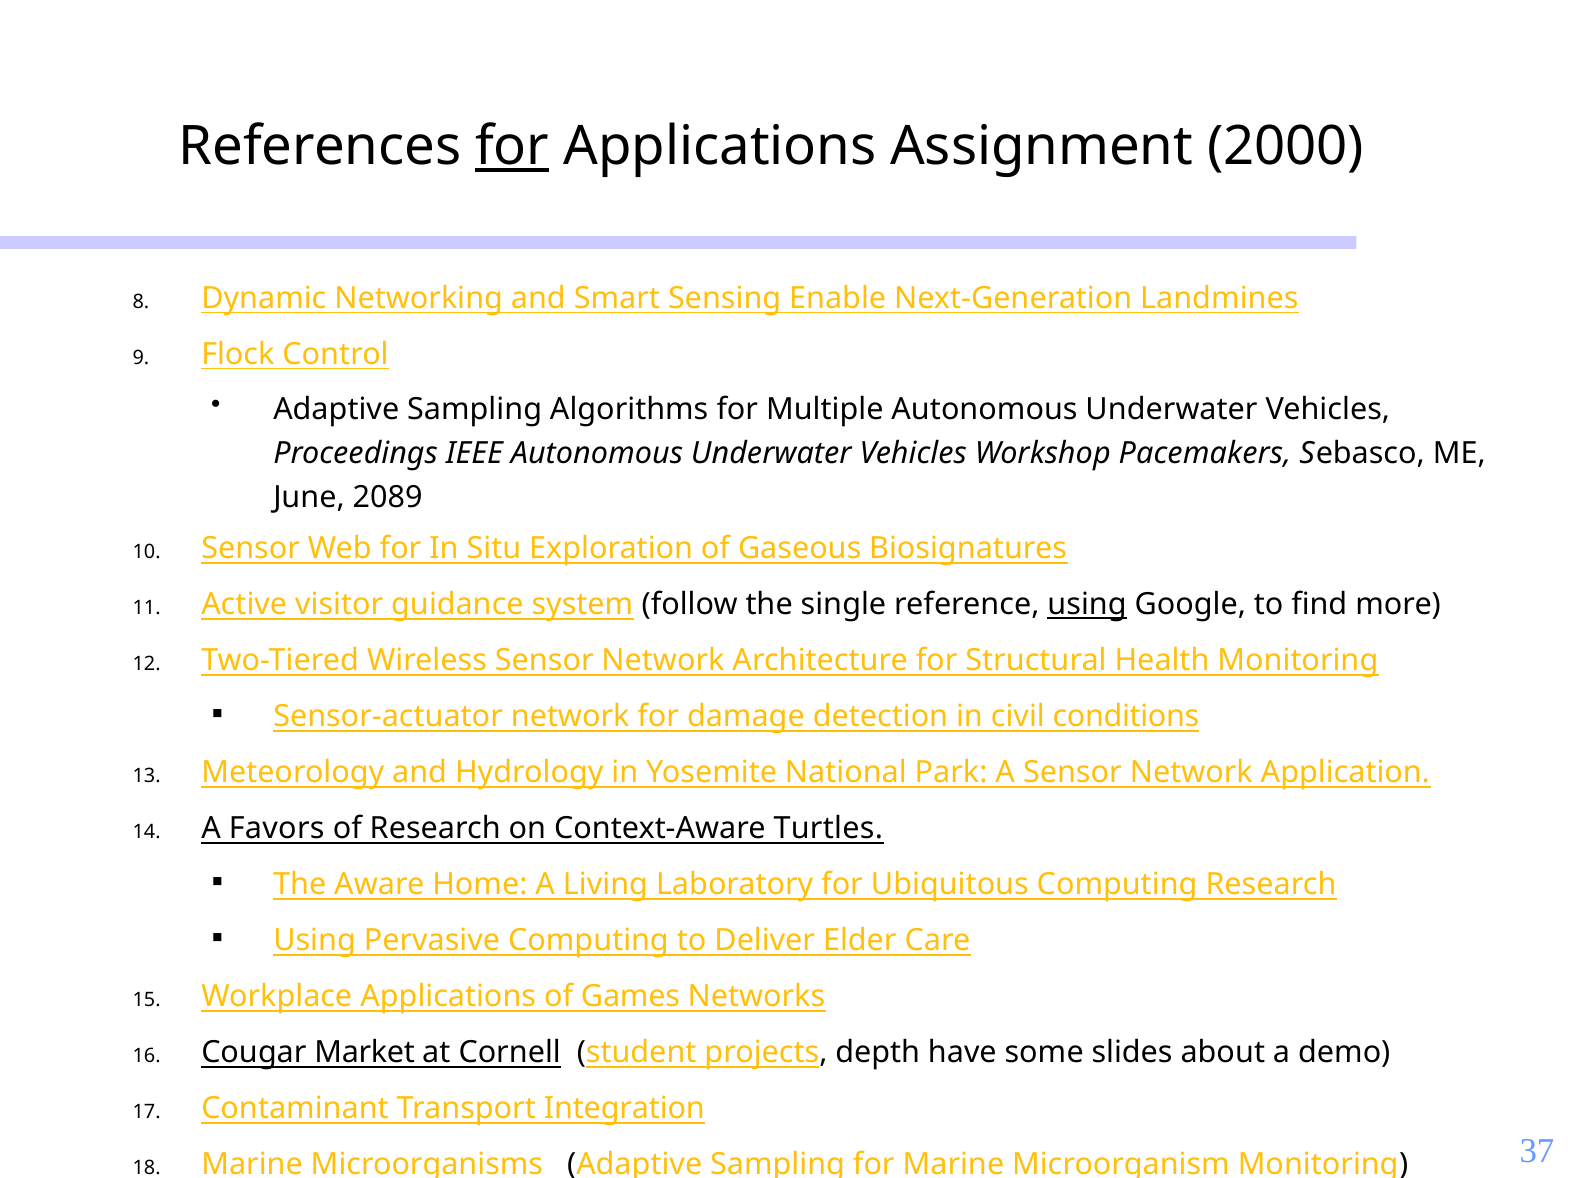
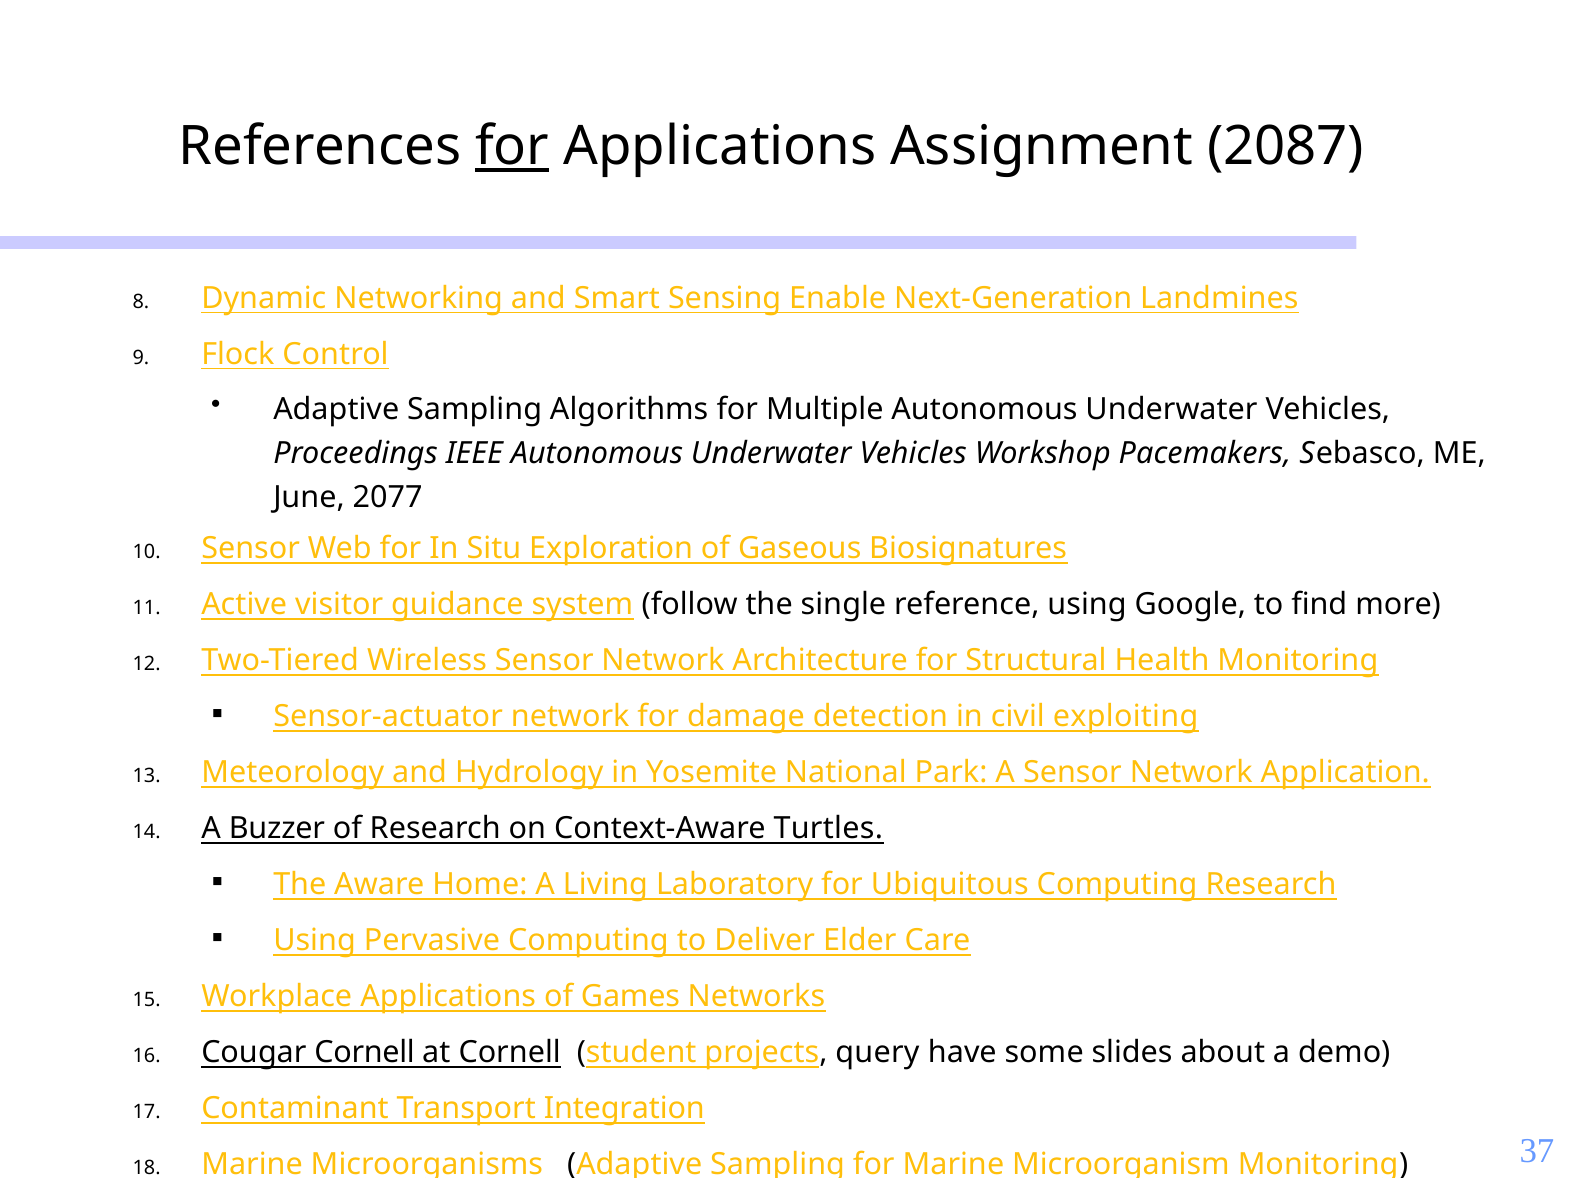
2000: 2000 -> 2087
2089: 2089 -> 2077
using at (1087, 604) underline: present -> none
conditions: conditions -> exploiting
Favors: Favors -> Buzzer
Cougar Market: Market -> Cornell
depth: depth -> query
